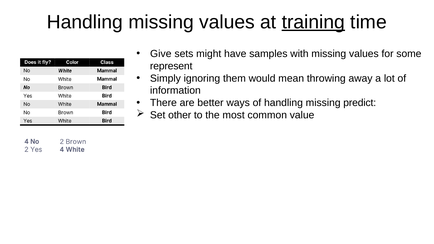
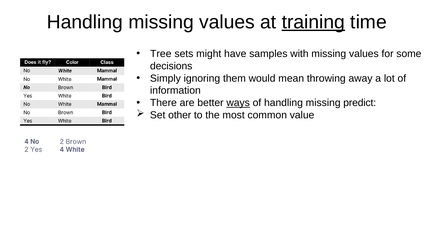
Give: Give -> Tree
represent: represent -> decisions
ways underline: none -> present
